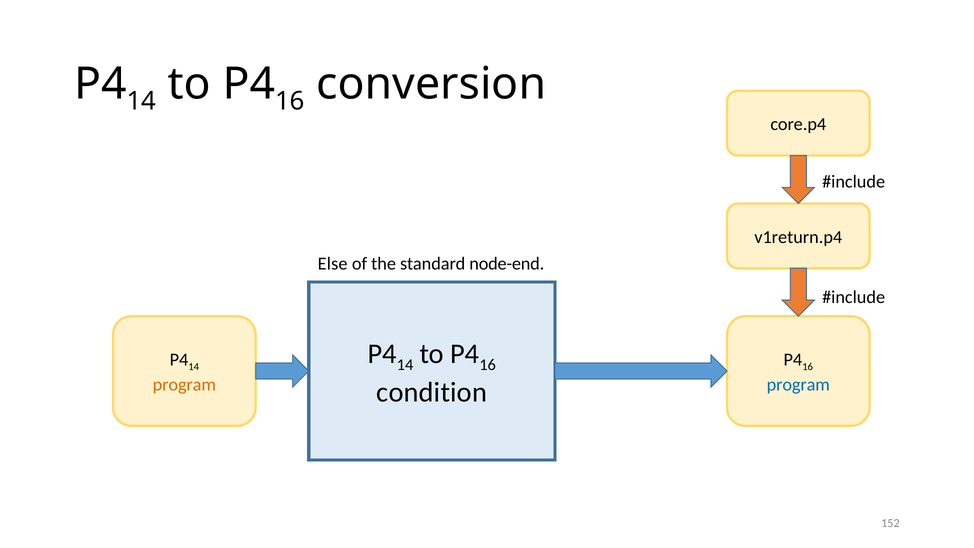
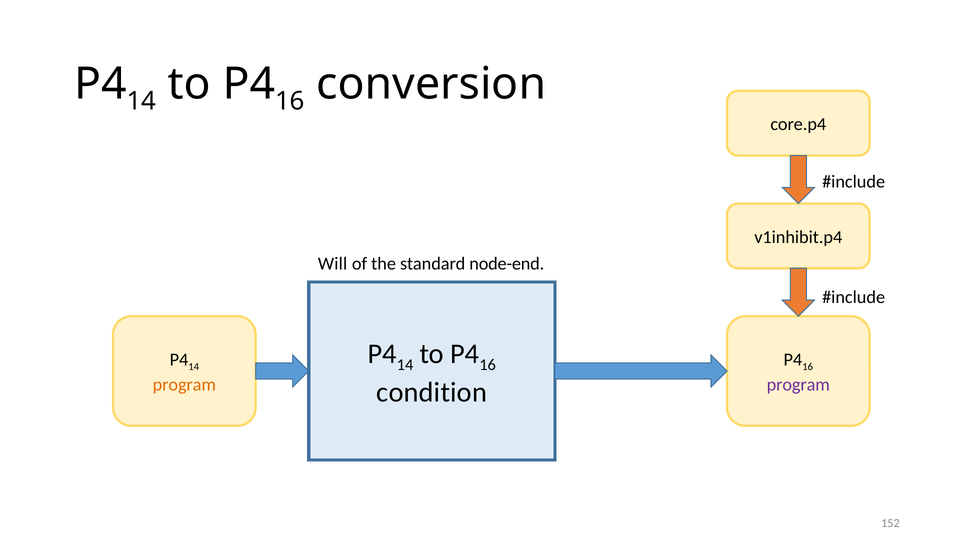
v1return.p4: v1return.p4 -> v1inhibit.p4
Else: Else -> Will
program at (798, 385) colour: blue -> purple
